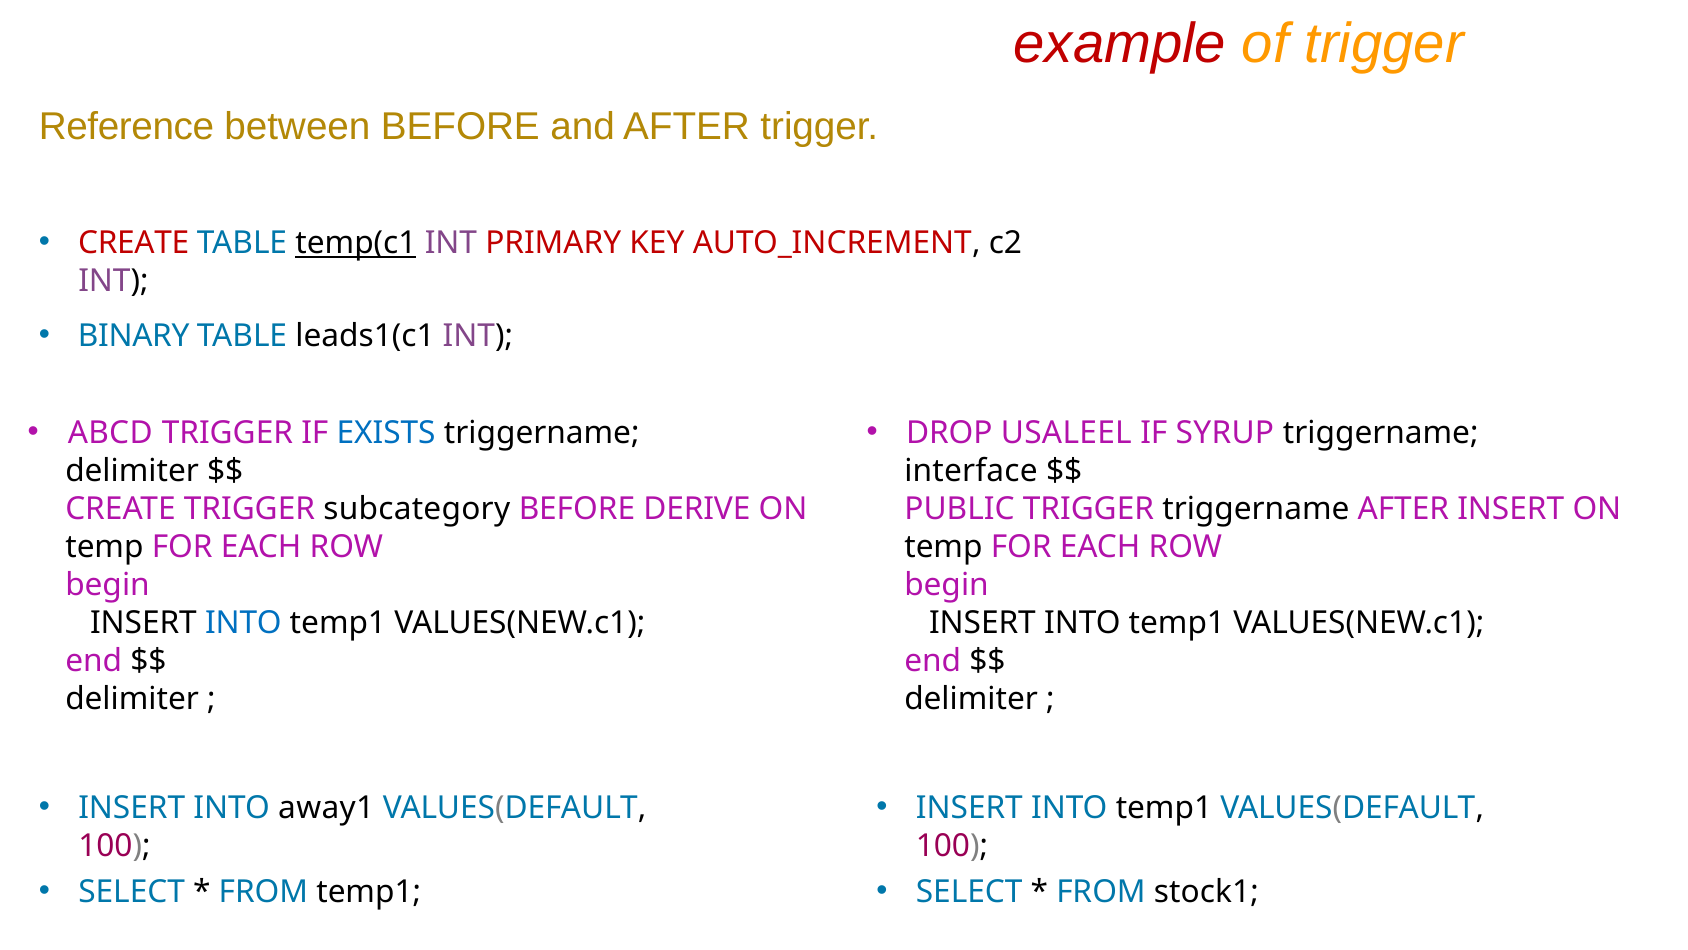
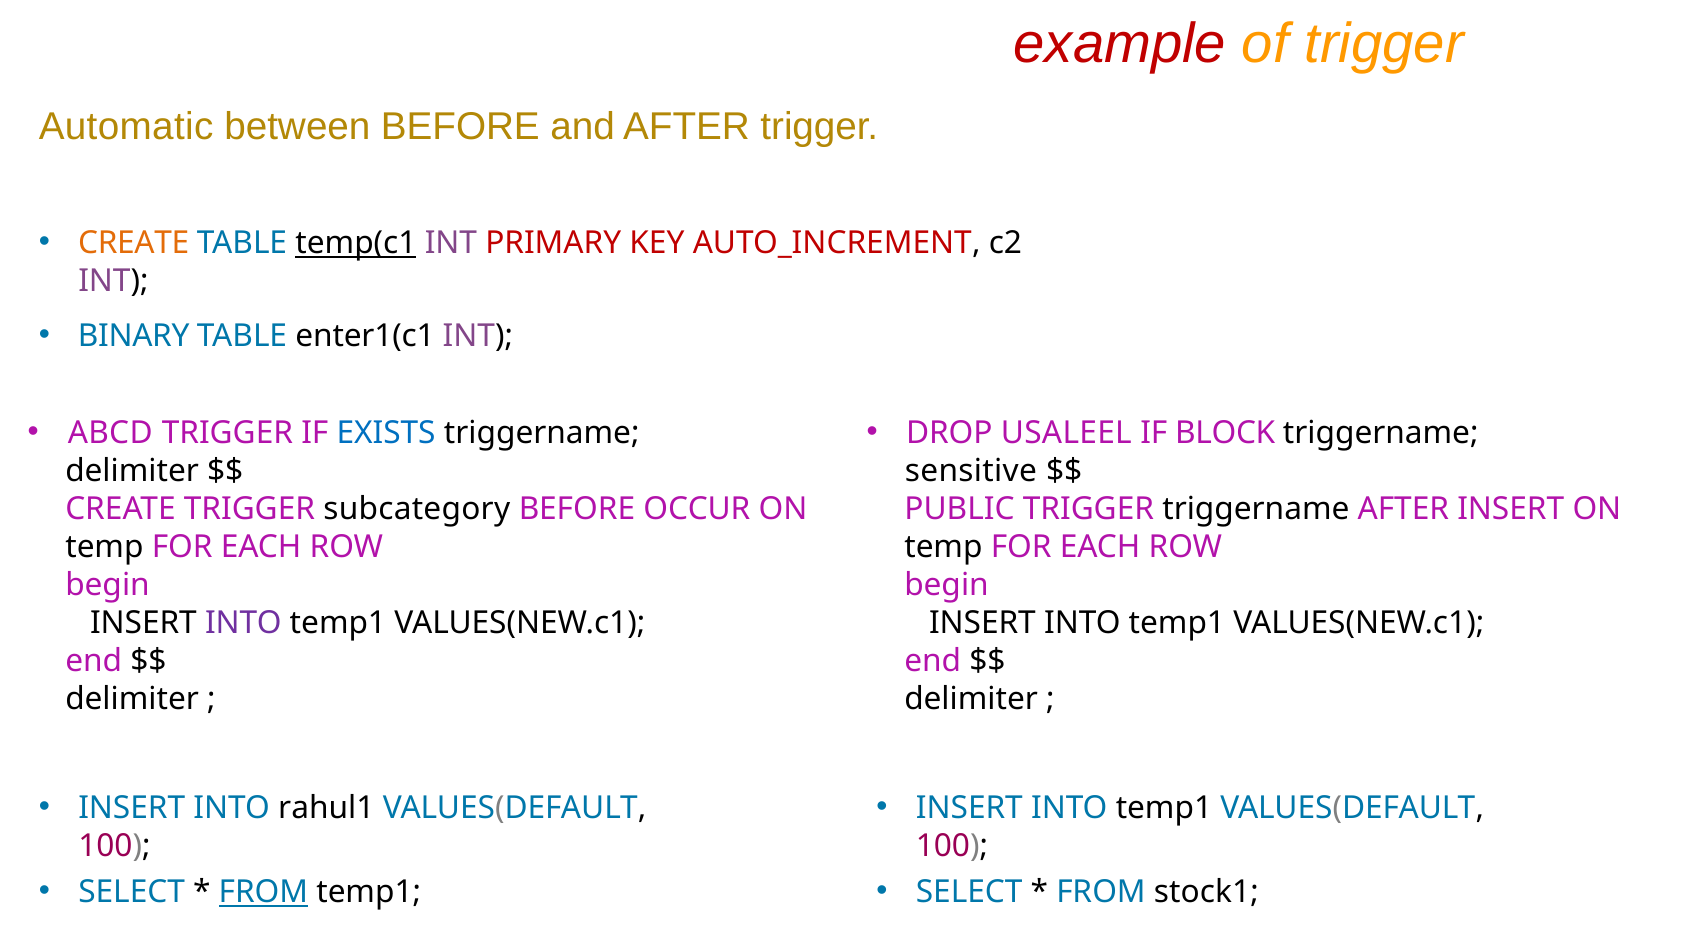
Reference: Reference -> Automatic
CREATE at (134, 243) colour: red -> orange
leads1(c1: leads1(c1 -> enter1(c1
SYRUP: SYRUP -> BLOCK
interface: interface -> sensitive
DERIVE: DERIVE -> OCCUR
INTO at (243, 622) colour: blue -> purple
away1: away1 -> rahul1
FROM at (263, 892) underline: none -> present
